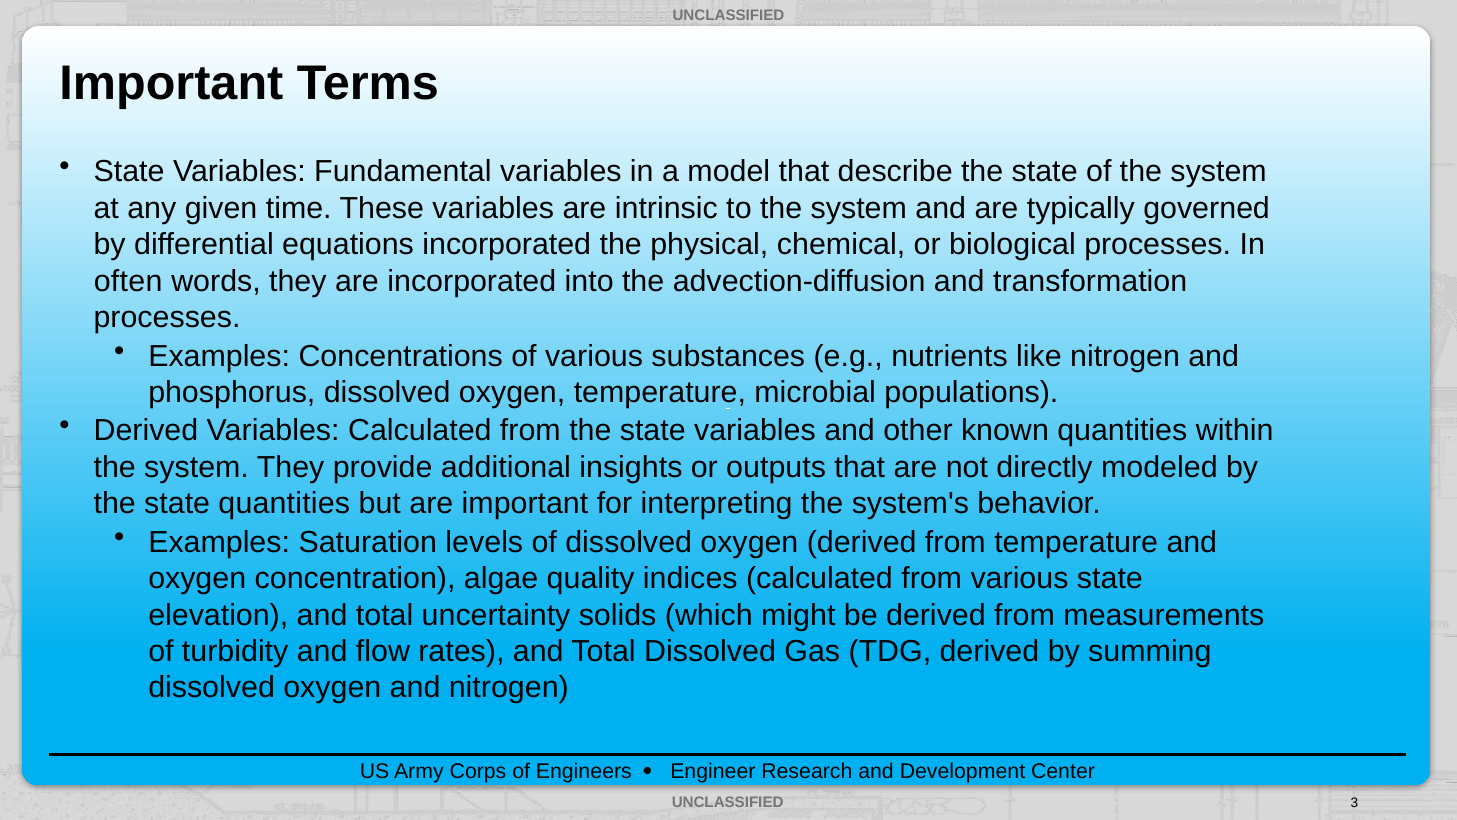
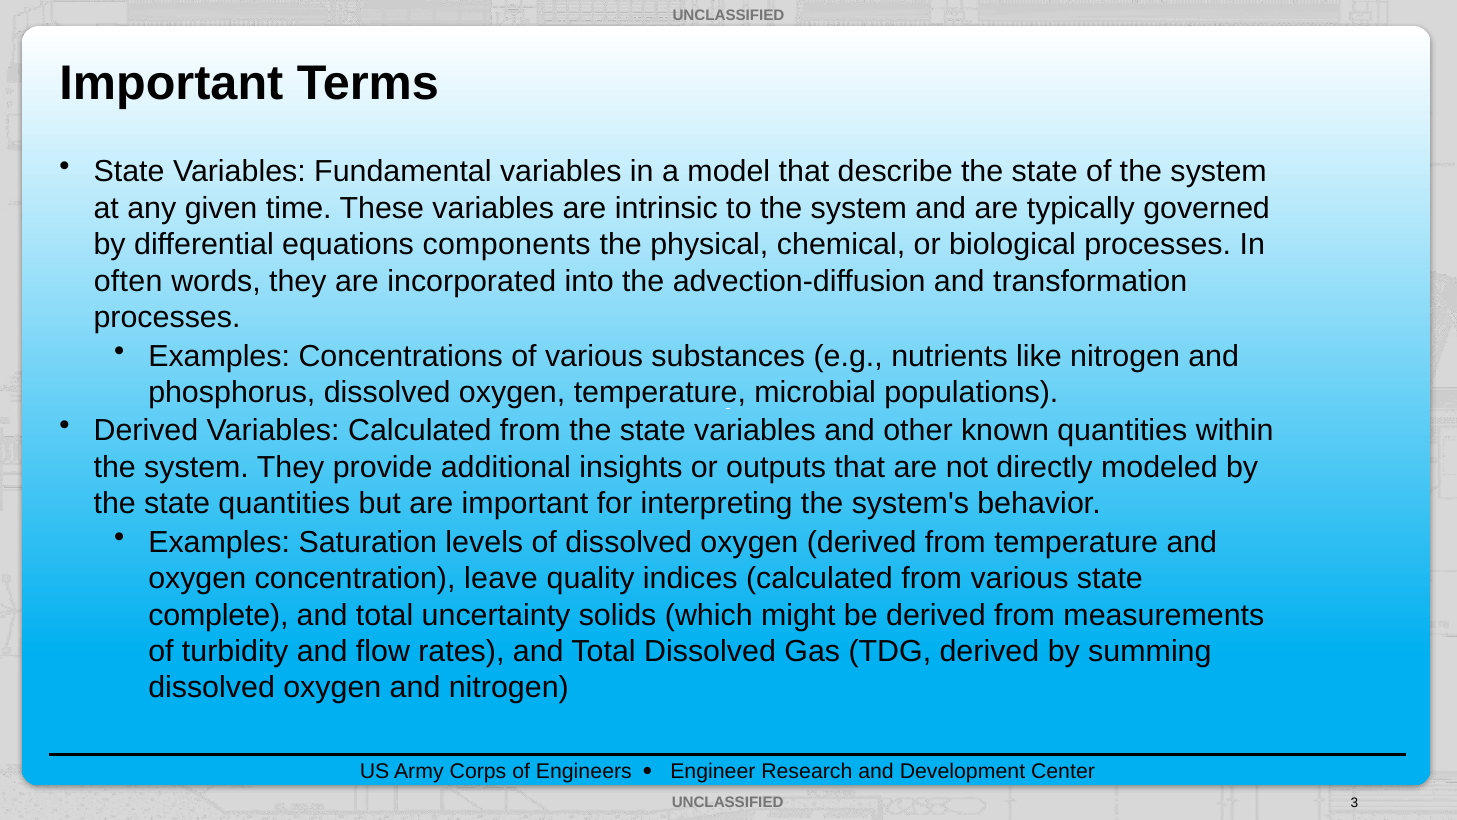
equations incorporated: incorporated -> components
algae: algae -> leave
elevation: elevation -> complete
